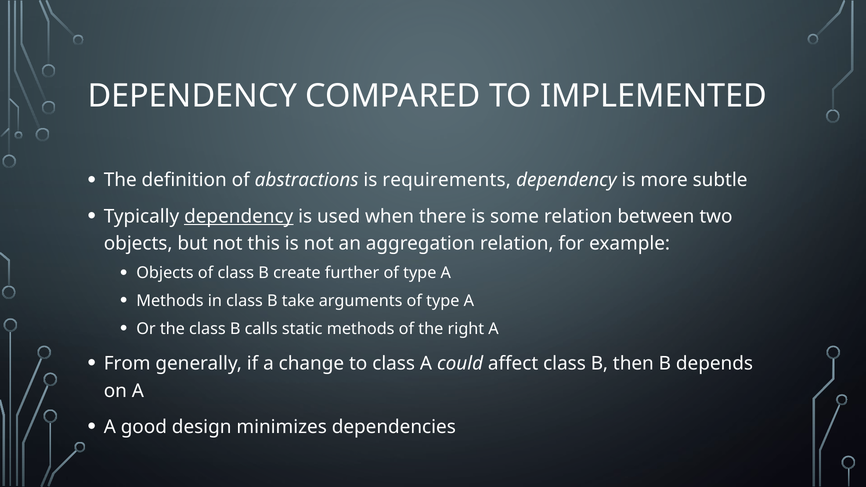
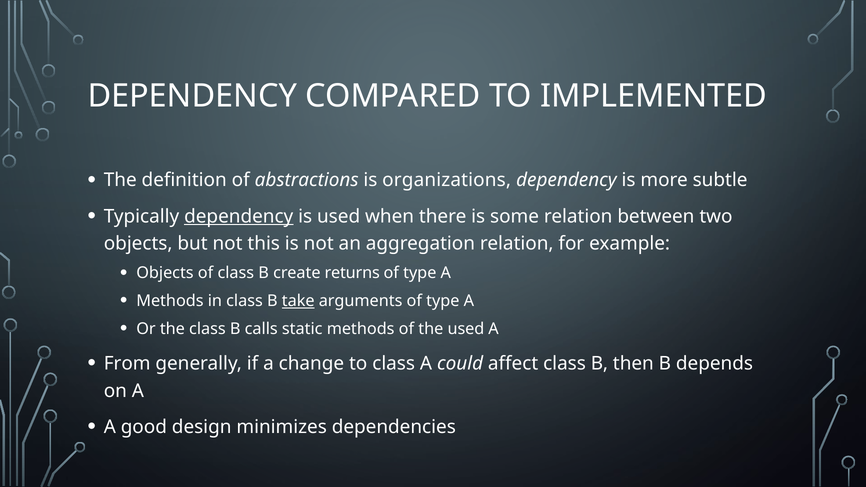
requirements: requirements -> organizations
further: further -> returns
take underline: none -> present
the right: right -> used
